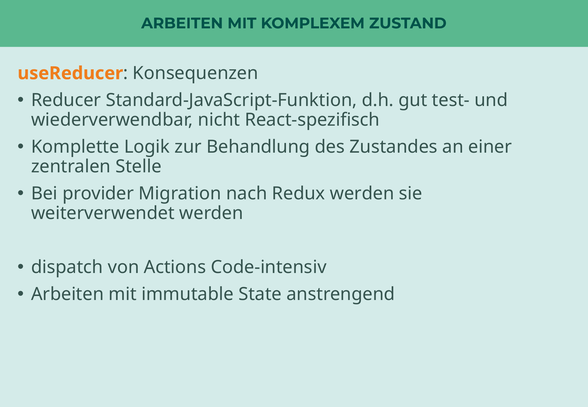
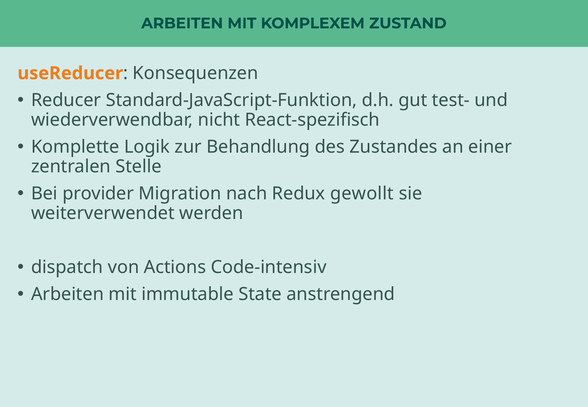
Redux werden: werden -> gewollt
